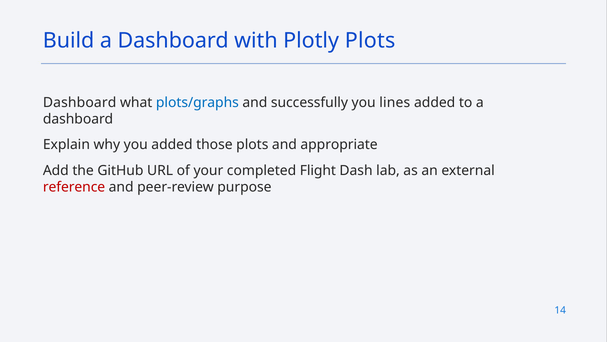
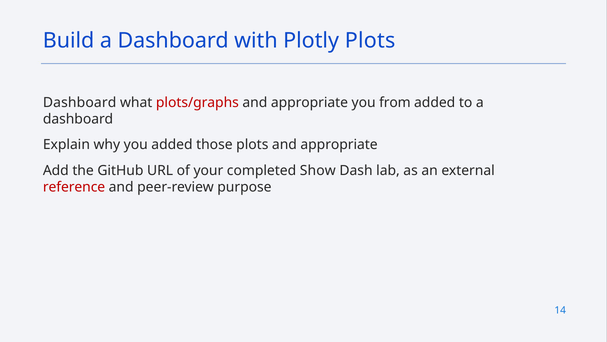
plots/graphs colour: blue -> red
successfully at (309, 102): successfully -> appropriate
lines: lines -> from
Flight: Flight -> Show
